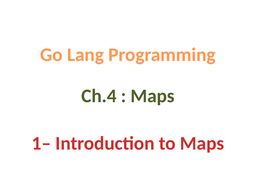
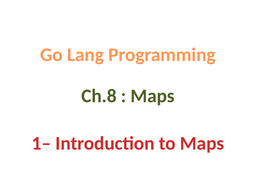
Ch.4: Ch.4 -> Ch.8
